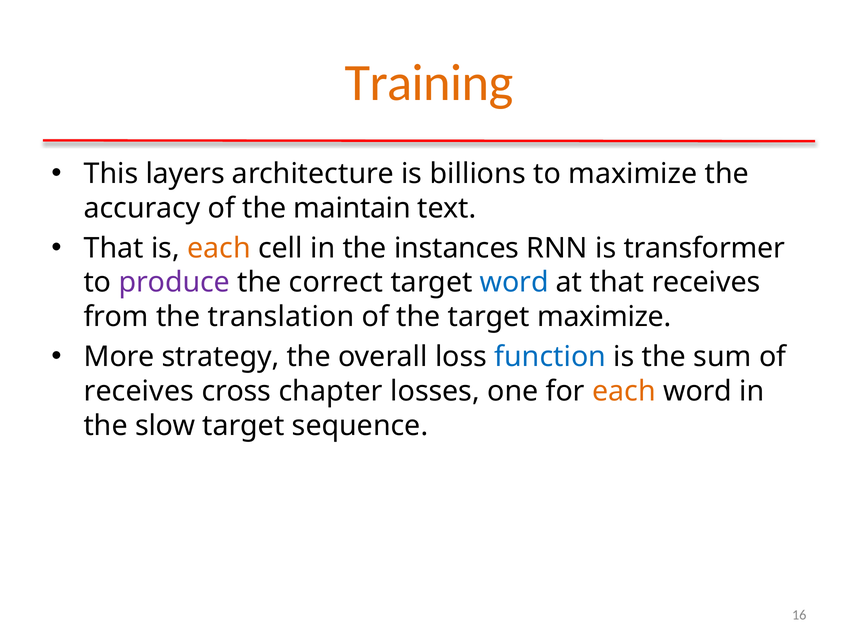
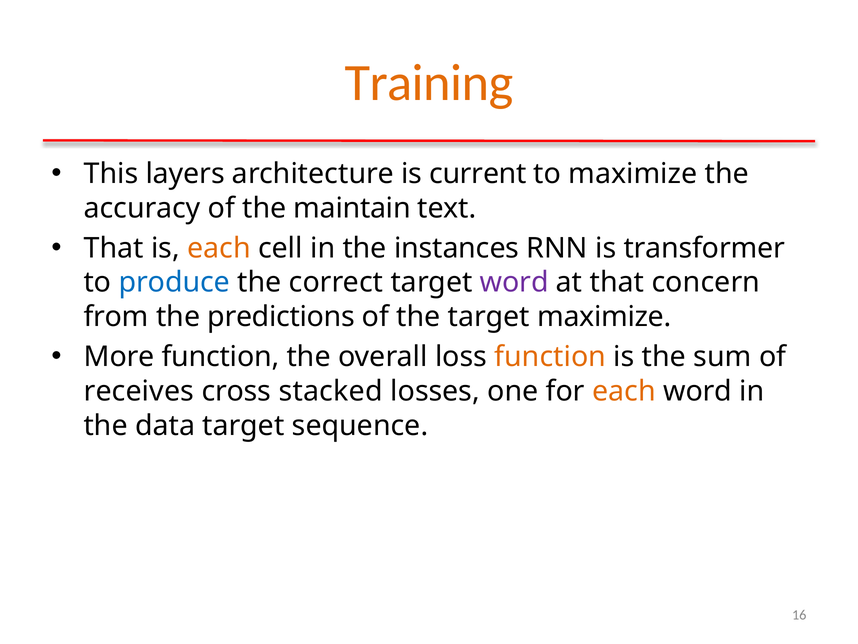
billions: billions -> current
produce colour: purple -> blue
word at (514, 282) colour: blue -> purple
that receives: receives -> concern
translation: translation -> predictions
More strategy: strategy -> function
function at (550, 357) colour: blue -> orange
chapter: chapter -> stacked
slow: slow -> data
